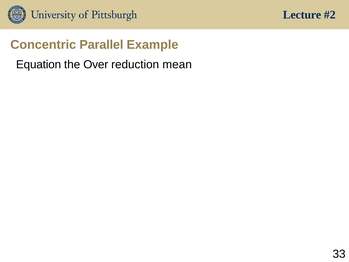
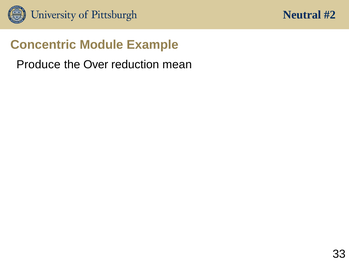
Lecture: Lecture -> Neutral
Parallel: Parallel -> Module
Equation: Equation -> Produce
